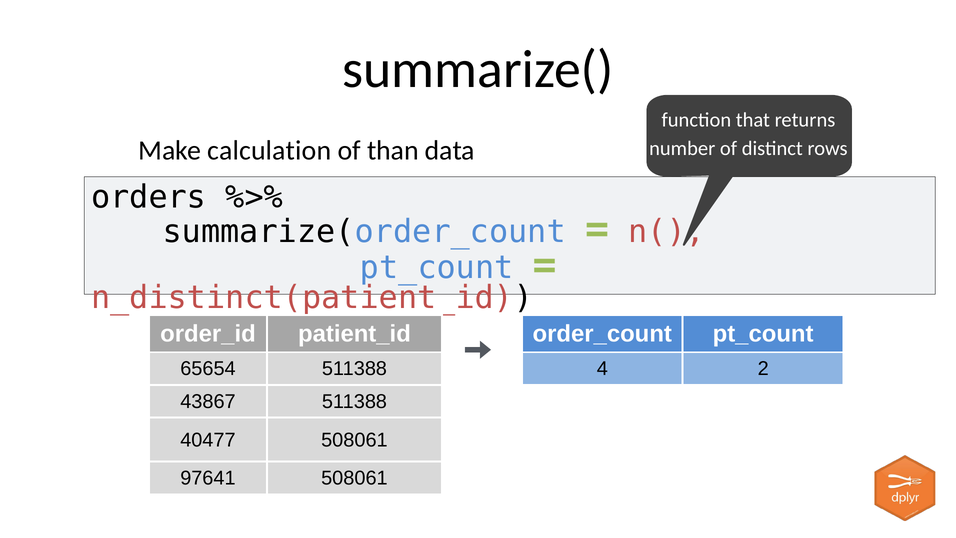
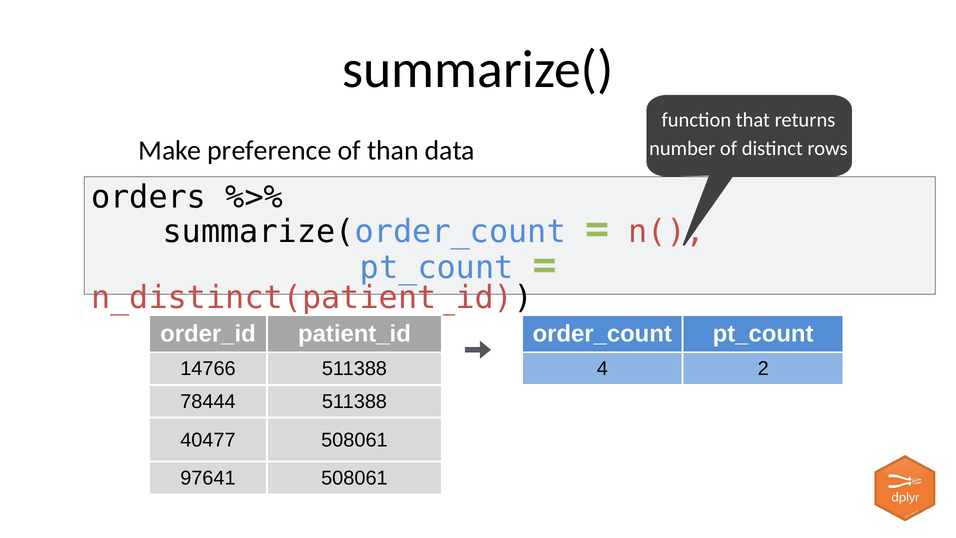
calculation: calculation -> preference
65654: 65654 -> 14766
43867: 43867 -> 78444
